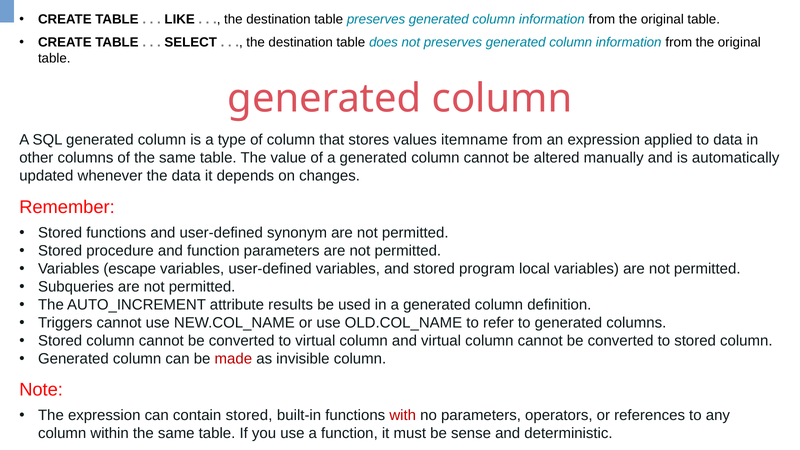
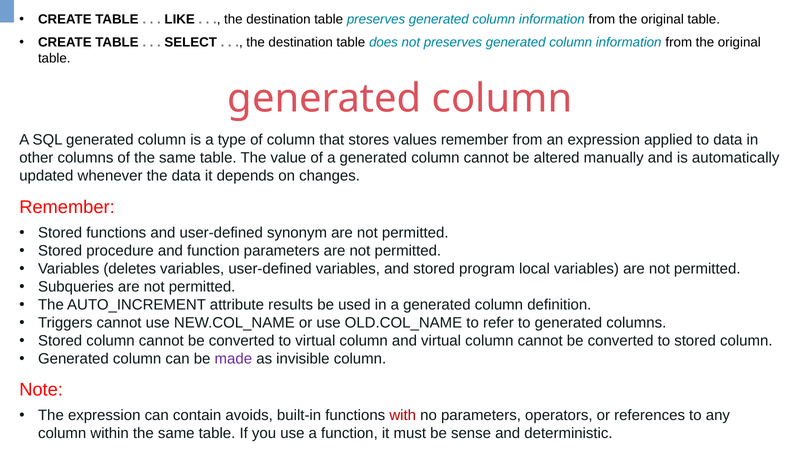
values itemname: itemname -> remember
escape: escape -> deletes
made colour: red -> purple
contain stored: stored -> avoids
